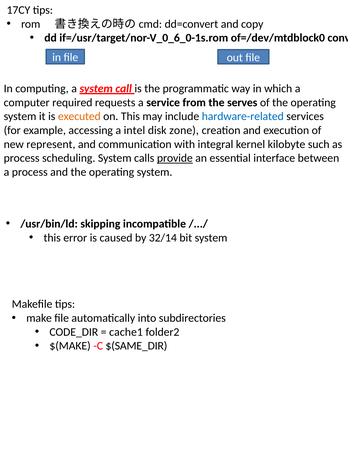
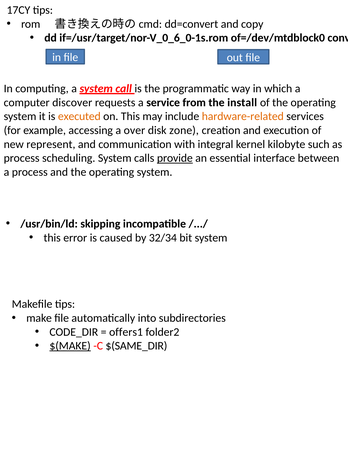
required: required -> discover
serves: serves -> install
hardware-related colour: blue -> orange
intel: intel -> over
32/14: 32/14 -> 32/34
cache1: cache1 -> offers1
$(MAKE underline: none -> present
